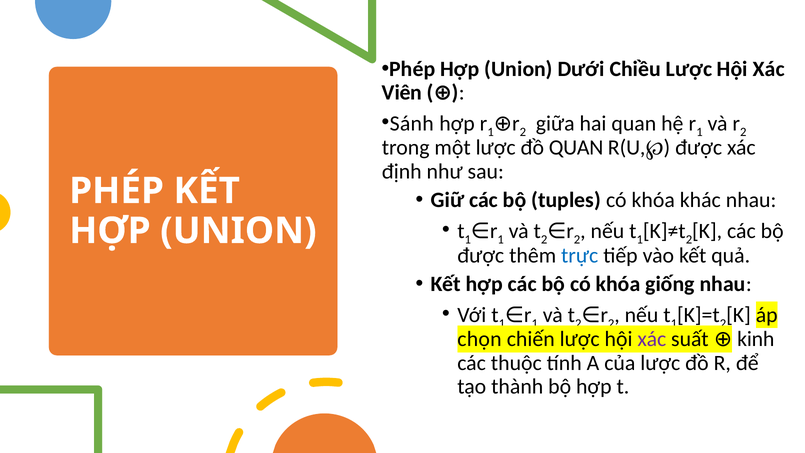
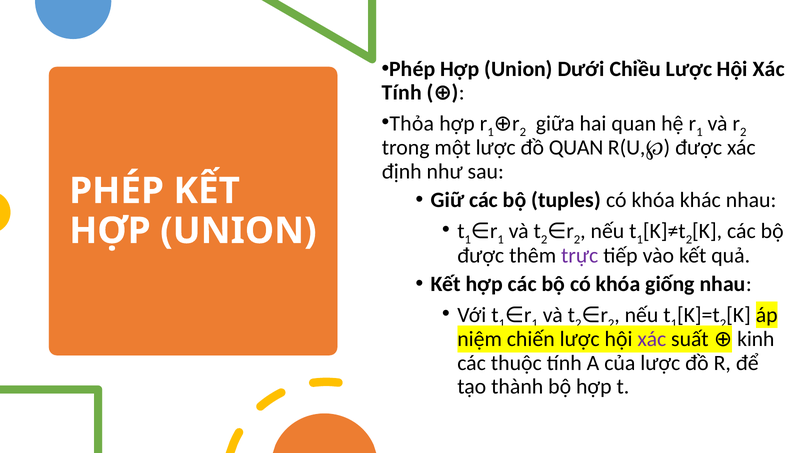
Viên at (402, 92): Viên -> Tính
Sánh: Sánh -> Thỏa
trực colour: blue -> purple
chọn: chọn -> niệm
